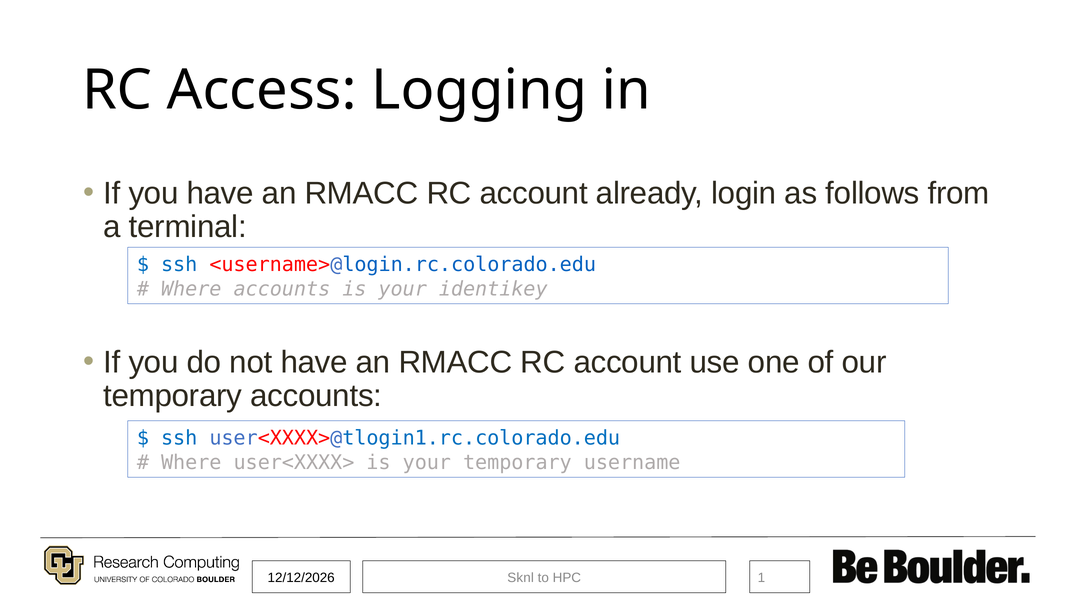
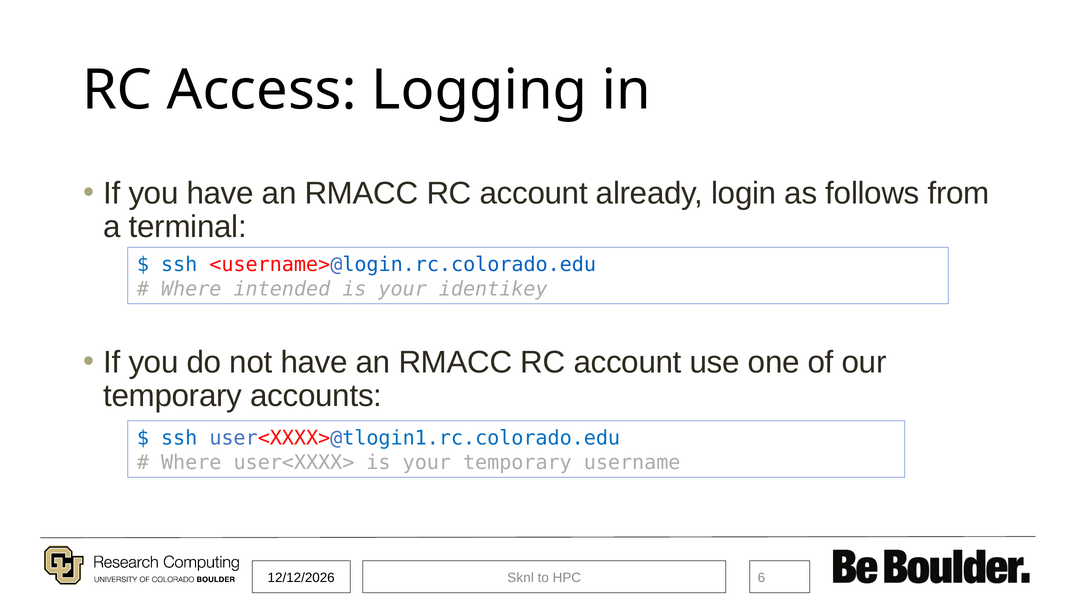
Where accounts: accounts -> intended
1: 1 -> 6
